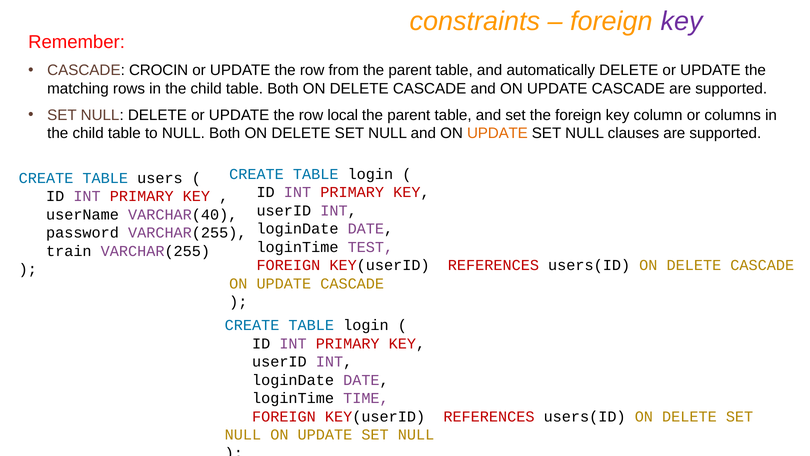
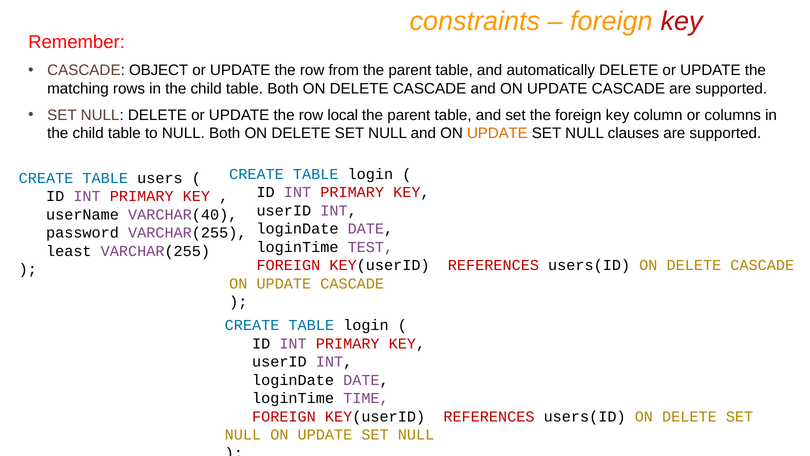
key at (682, 21) colour: purple -> red
CROCIN: CROCIN -> OBJECT
train: train -> least
